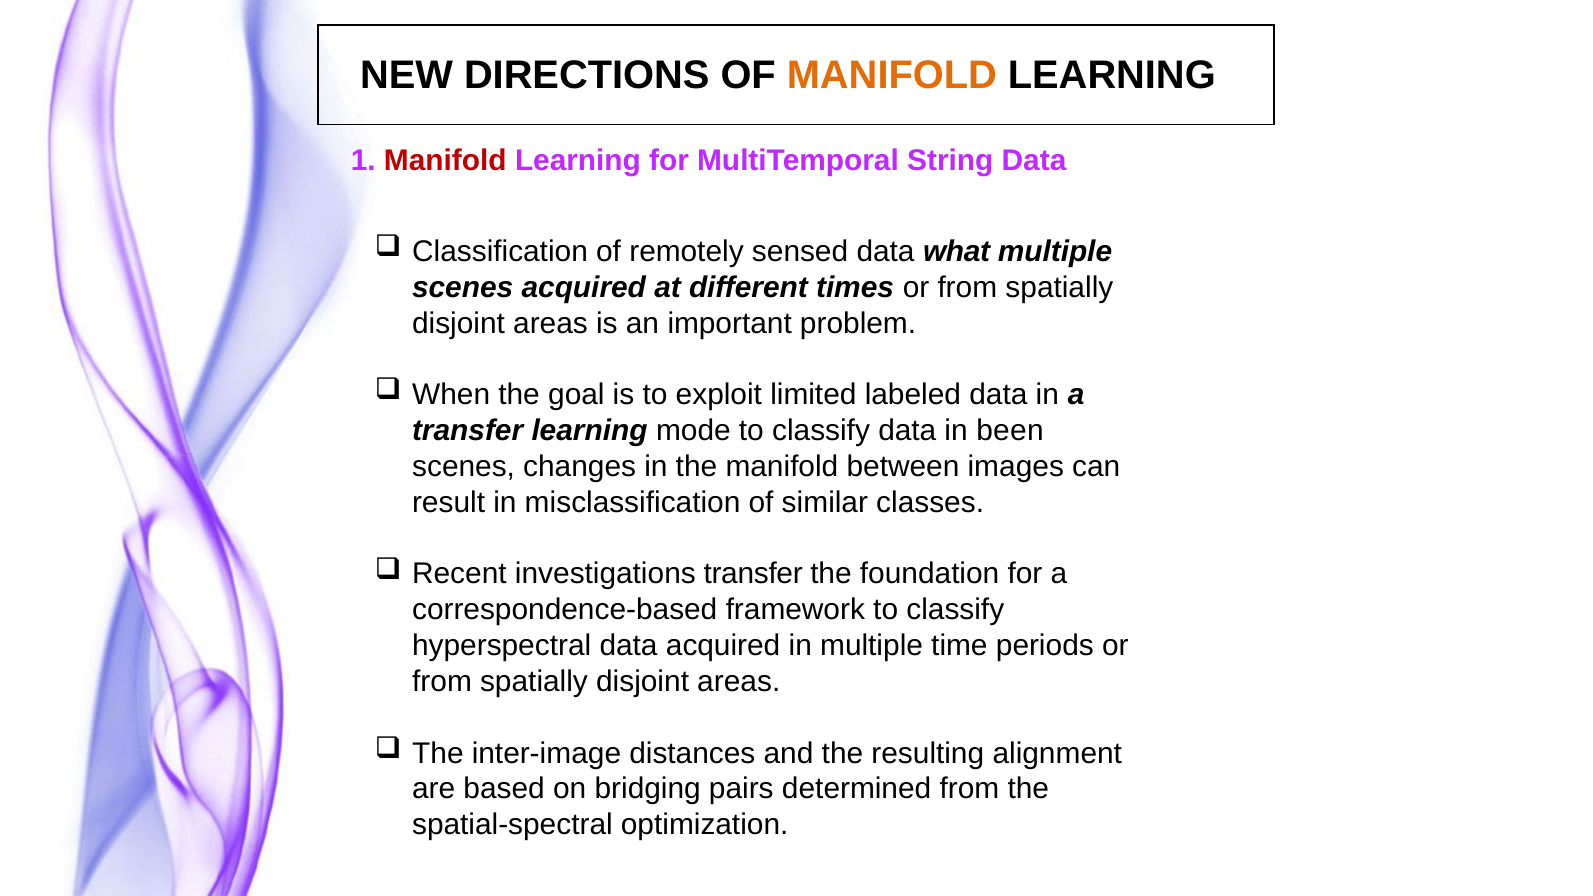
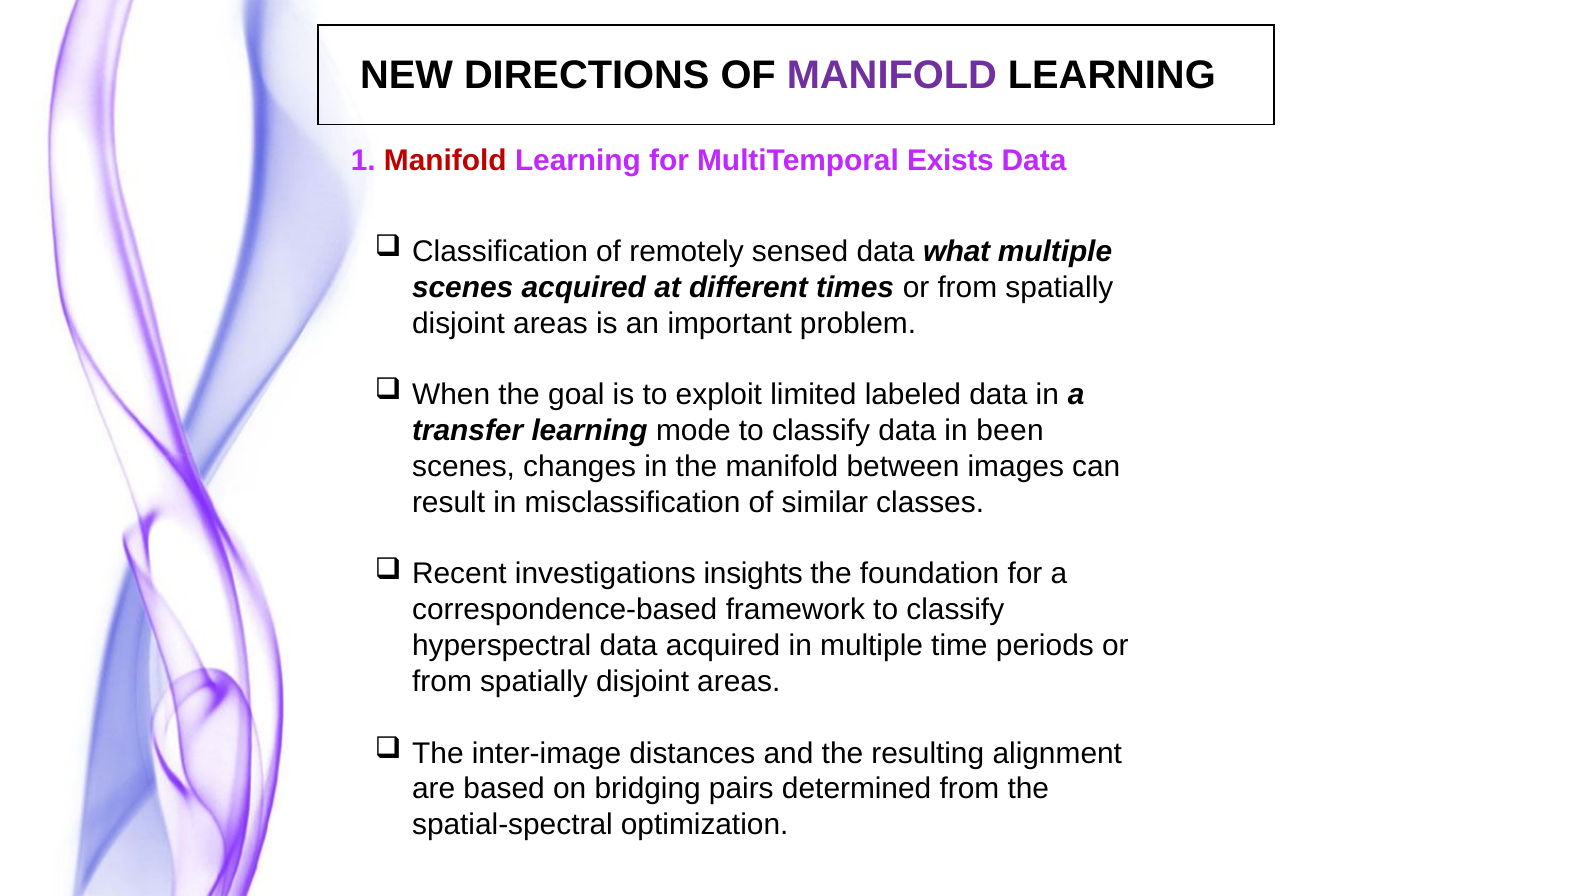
MANIFOLD at (892, 76) colour: orange -> purple
String: String -> Exists
investigations transfer: transfer -> insights
